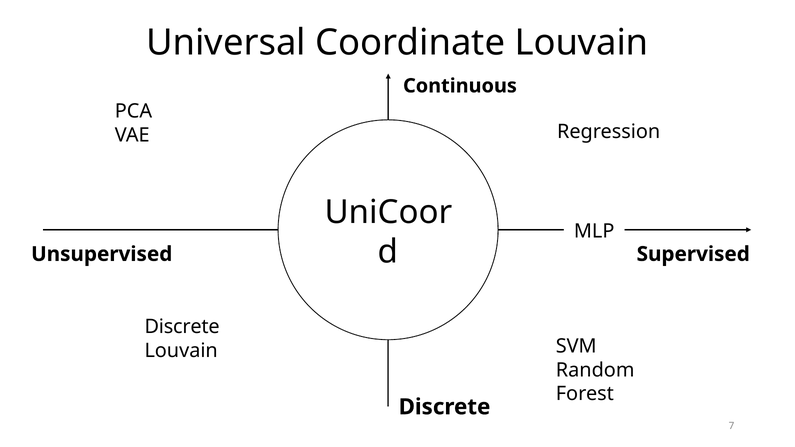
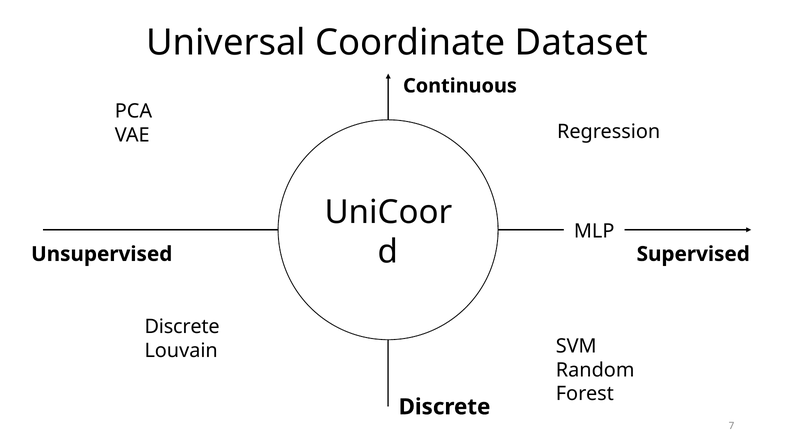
Coordinate Louvain: Louvain -> Dataset
